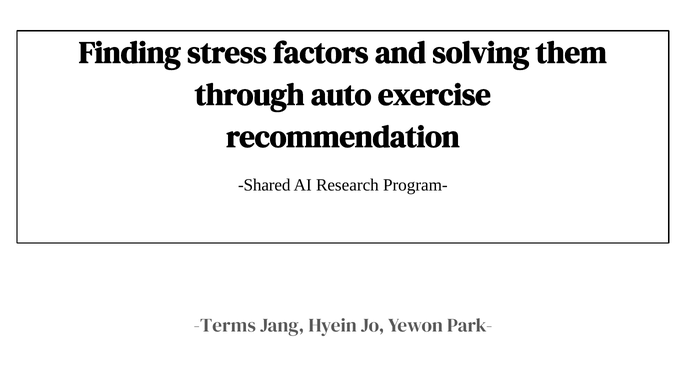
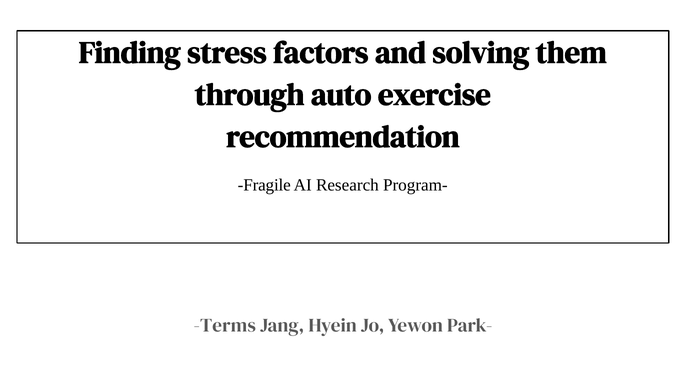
Shared: Shared -> Fragile
